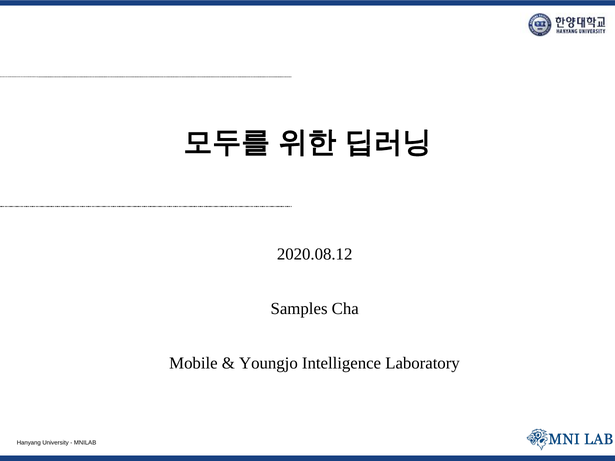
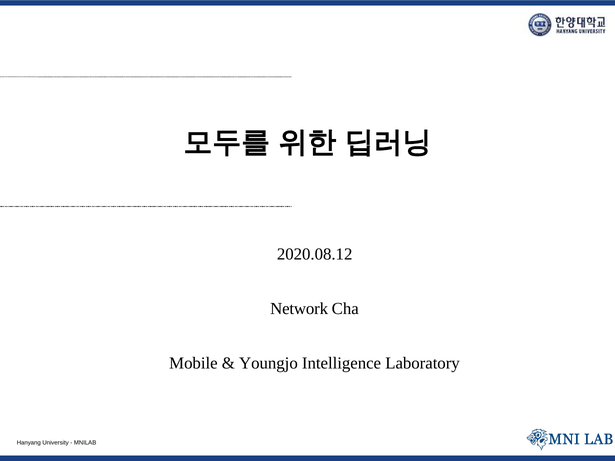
Samples: Samples -> Network
